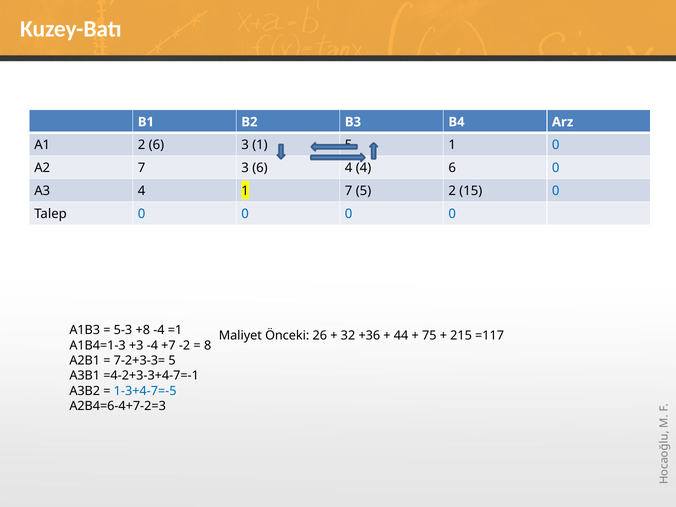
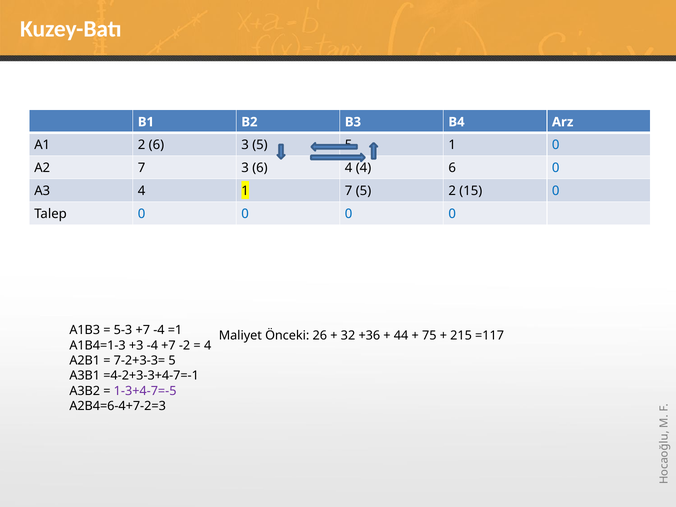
3 1: 1 -> 5
5-3 +8: +8 -> +7
8 at (208, 345): 8 -> 4
1-3+4-7=-5 colour: blue -> purple
